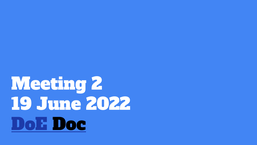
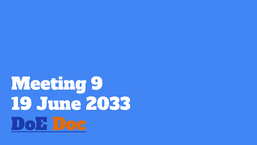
2: 2 -> 9
2022: 2022 -> 2033
Doc colour: black -> orange
